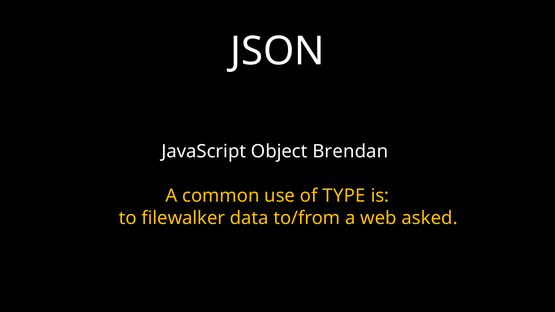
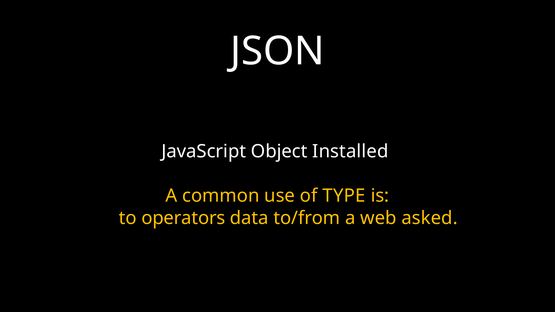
Brendan: Brendan -> Installed
filewalker: filewalker -> operators
